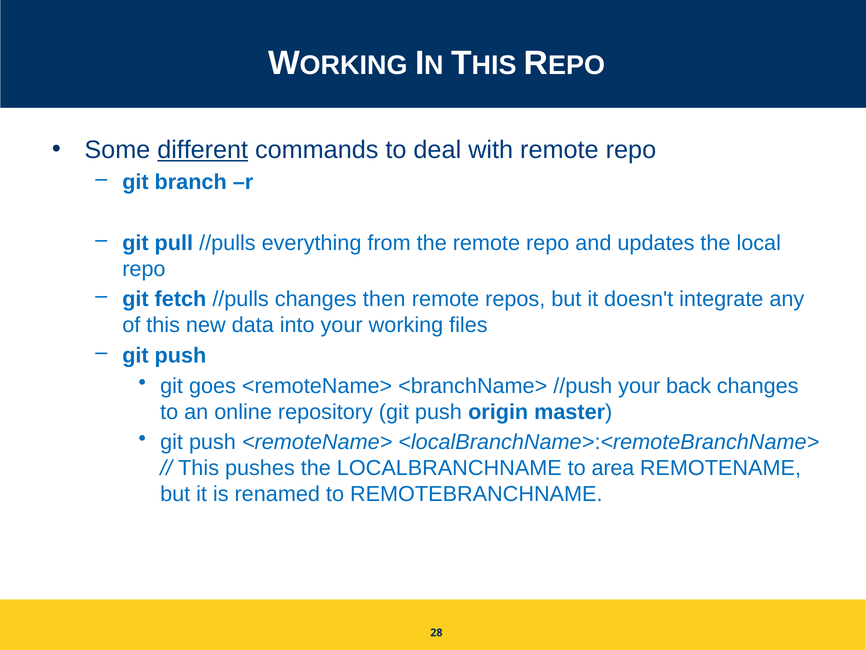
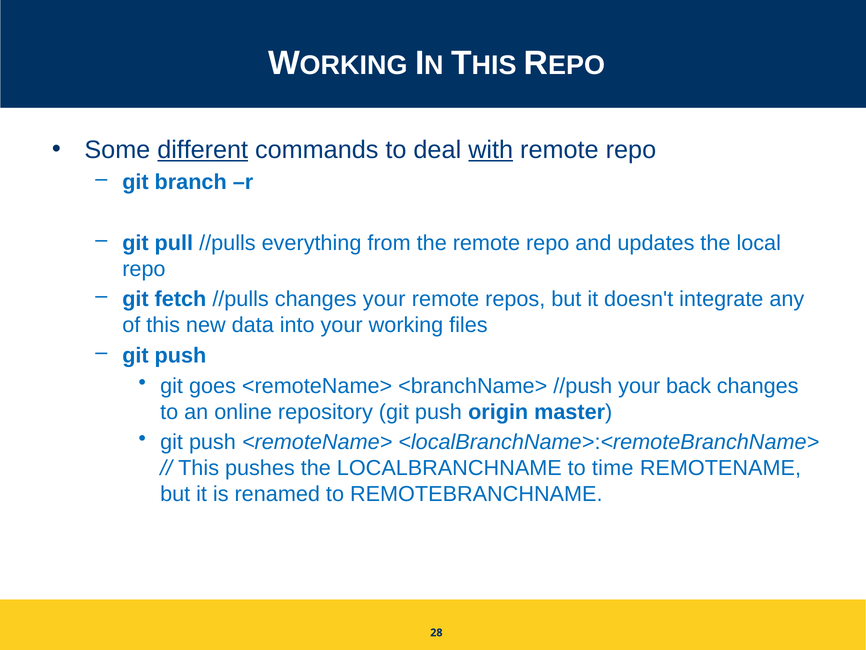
with underline: none -> present
changes then: then -> your
area: area -> time
